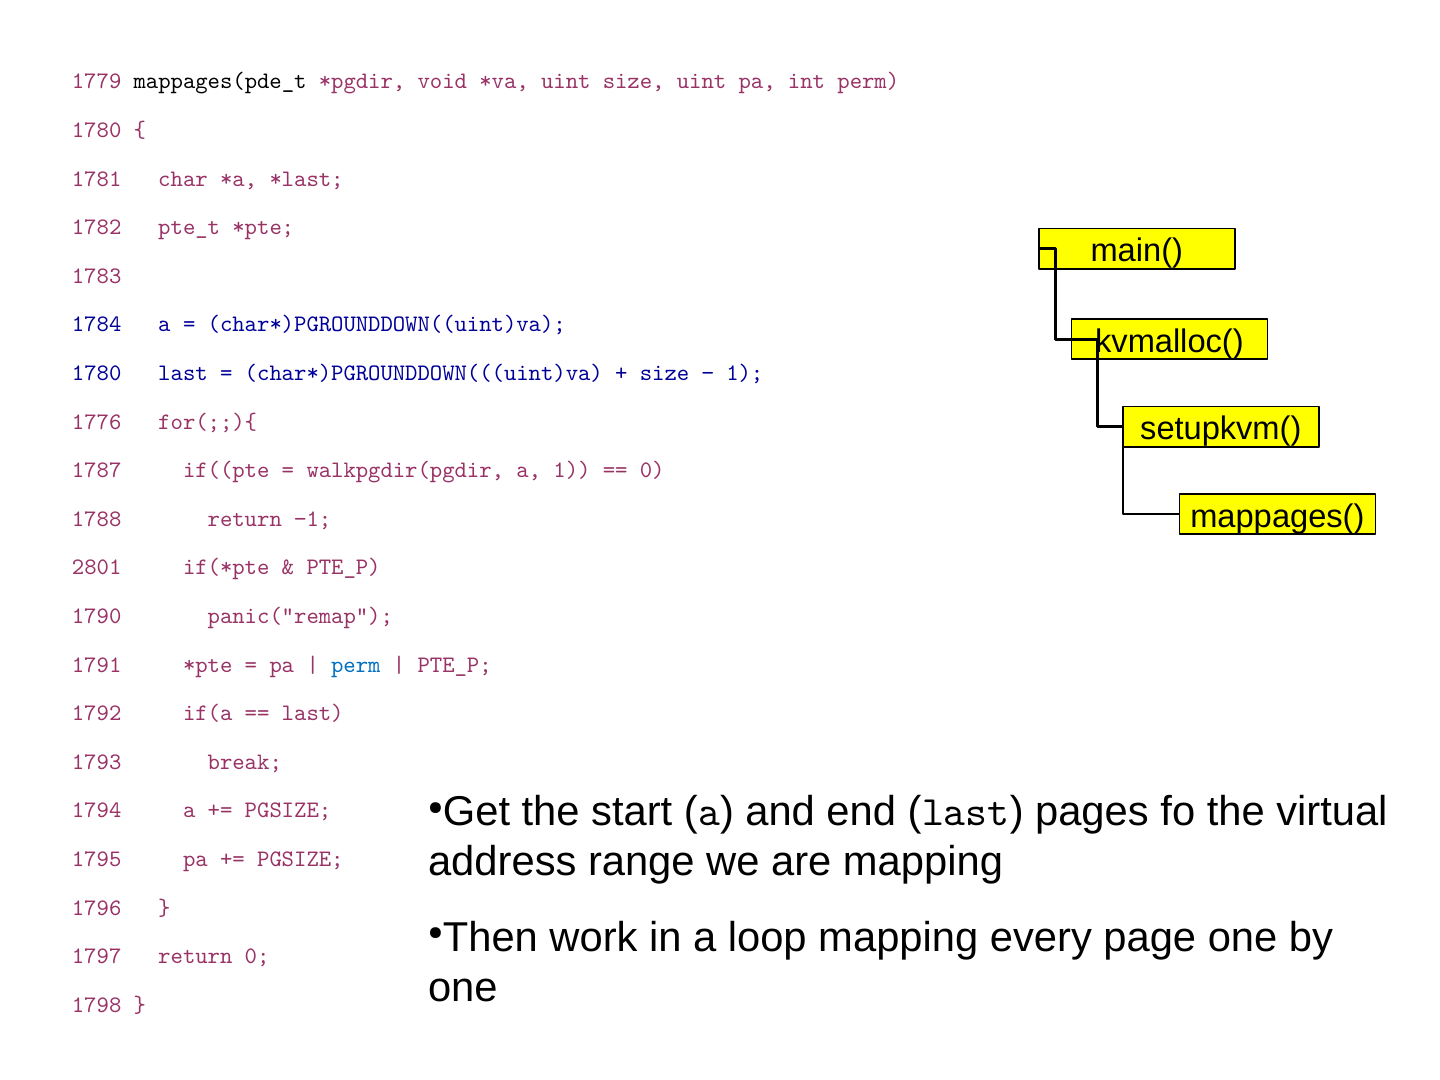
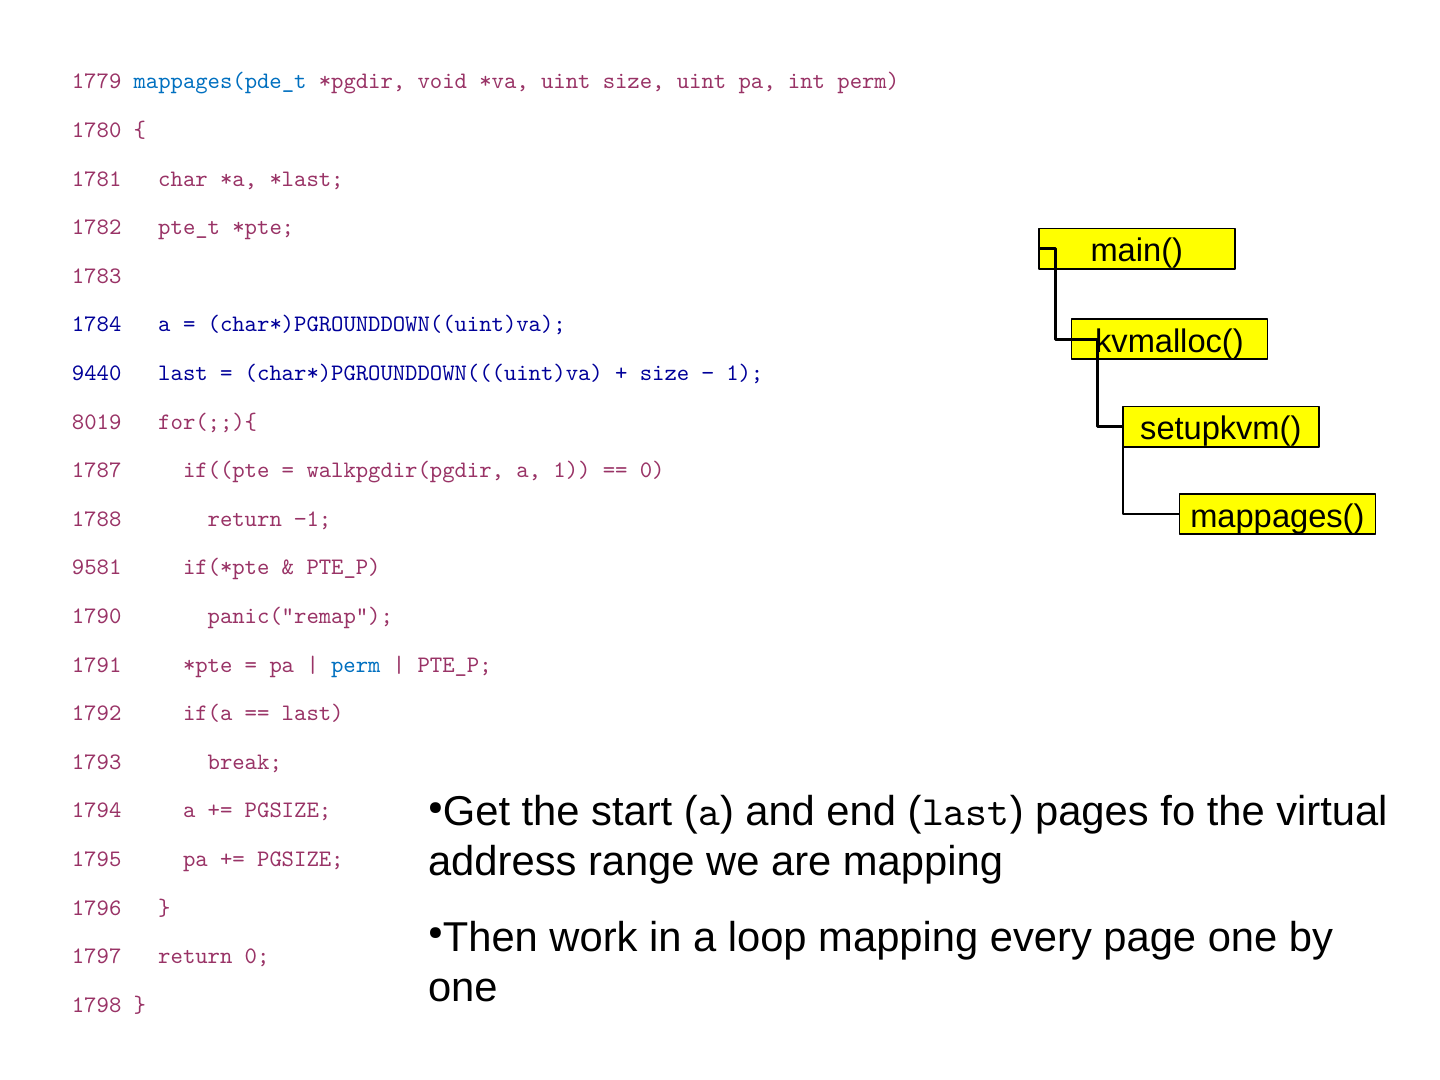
mappages(pde_t colour: black -> blue
1780 at (97, 373): 1780 -> 9440
1776: 1776 -> 8019
2801: 2801 -> 9581
